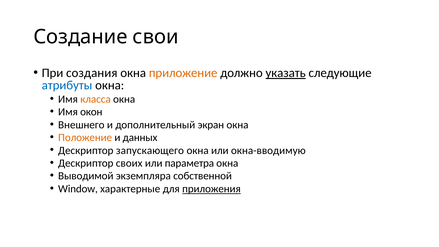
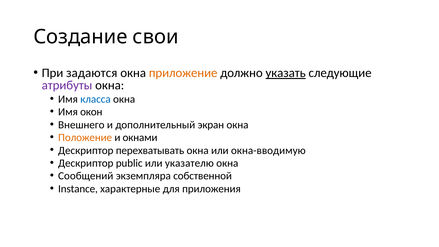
создания: создания -> задаются
атрибуты colour: blue -> purple
класса colour: orange -> blue
данных: данных -> окнами
запускающего: запускающего -> перехватывать
своих: своих -> public
параметра: параметра -> указателю
Выводимой: Выводимой -> Сообщений
Window: Window -> Instance
приложения underline: present -> none
